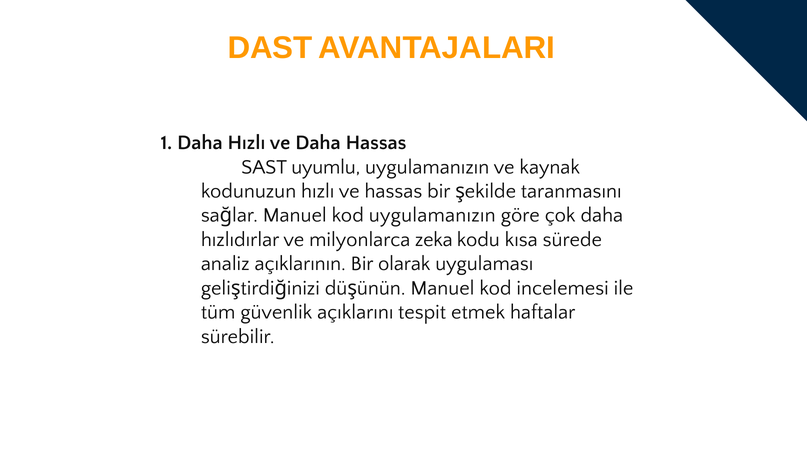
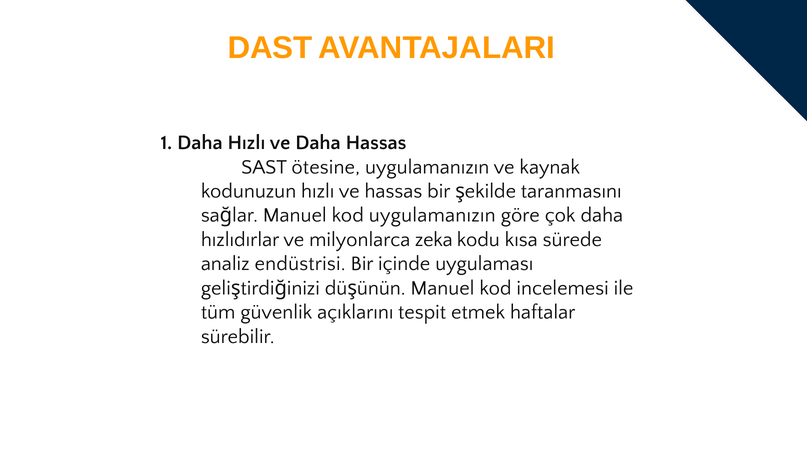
uyumlu: uyumlu -> ötesine
açıklarının: açıklarının -> endüstrisi
olarak: olarak -> içinde
